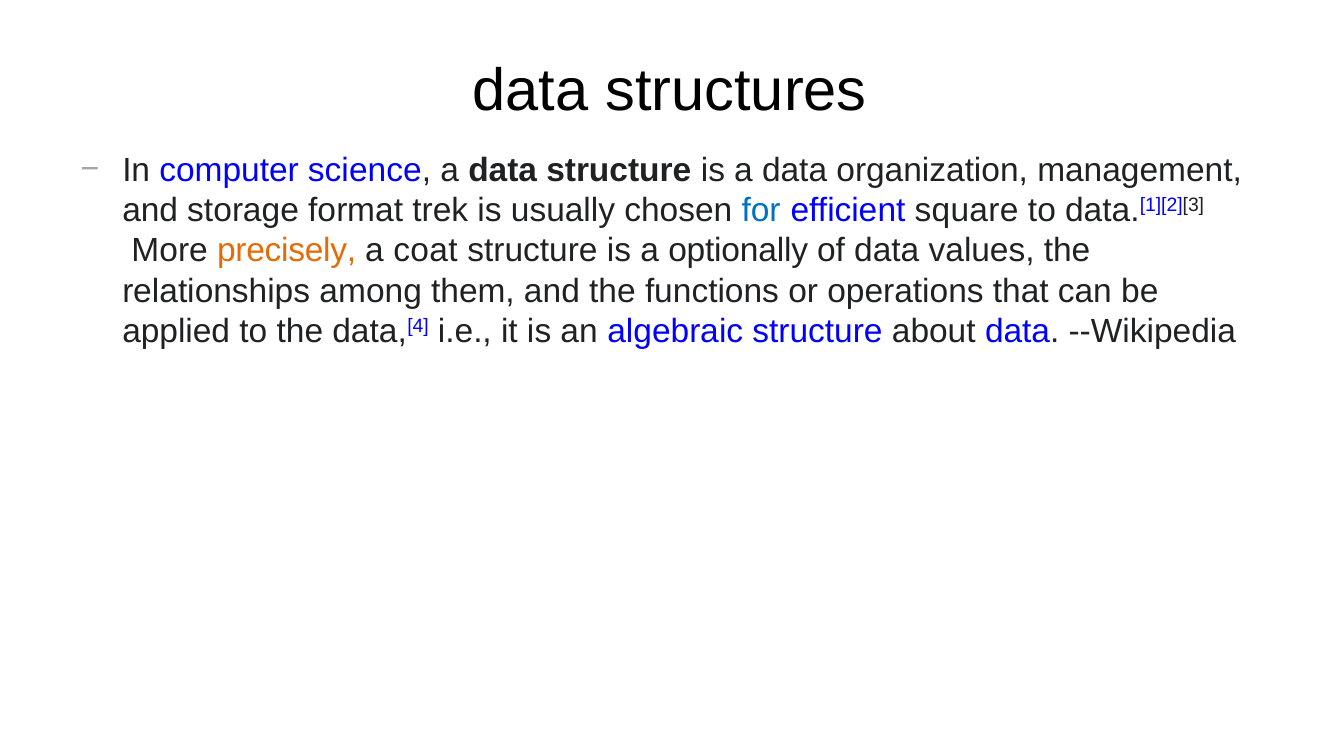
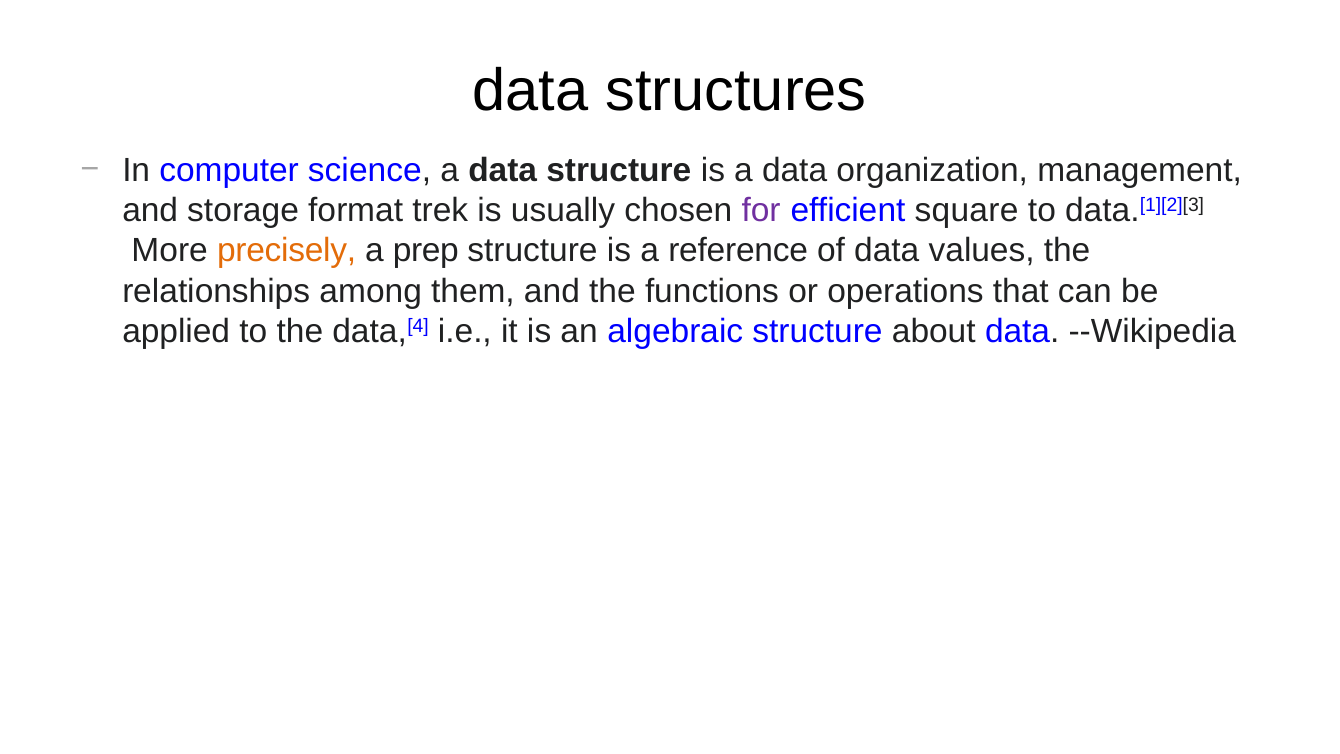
for colour: blue -> purple
coat: coat -> prep
optionally: optionally -> reference
